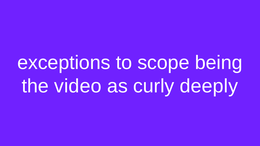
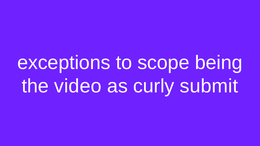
deeply: deeply -> submit
